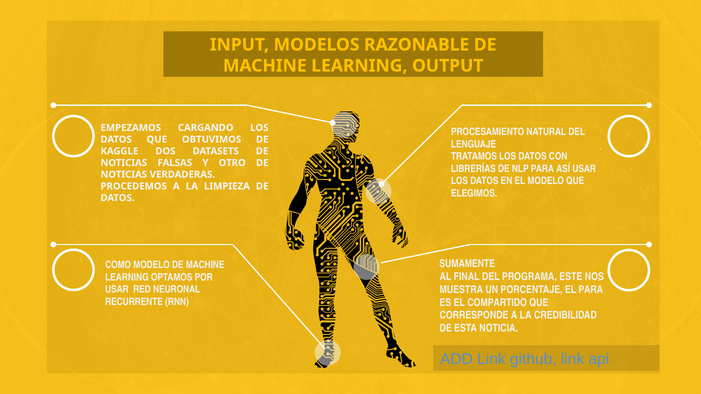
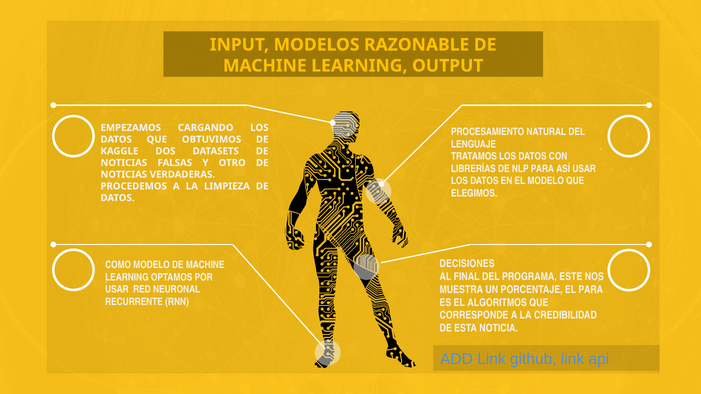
SUMAMENTE: SUMAMENTE -> DECISIONES
COMPARTIDO: COMPARTIDO -> ALGORITMOS
